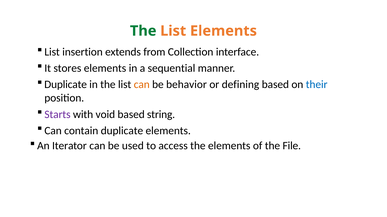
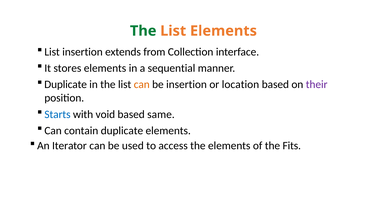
be behavior: behavior -> insertion
defining: defining -> location
their colour: blue -> purple
Starts colour: purple -> blue
string: string -> same
File: File -> Fits
